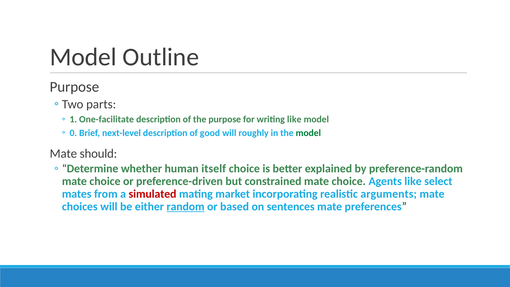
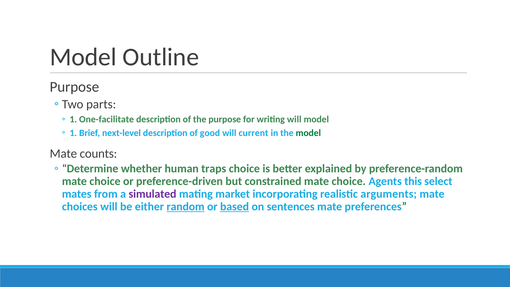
writing like: like -> will
0 at (73, 133): 0 -> 1
roughly: roughly -> current
should: should -> counts
itself: itself -> traps
Agents like: like -> this
simulated colour: red -> purple
based underline: none -> present
